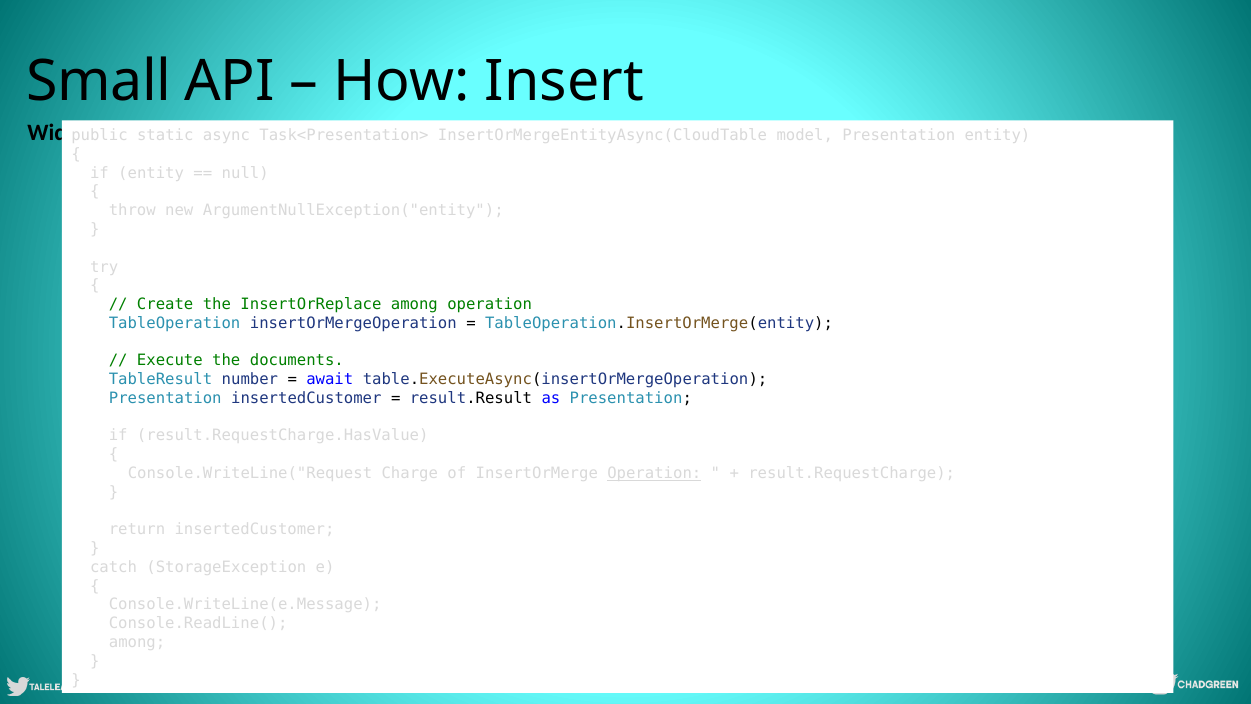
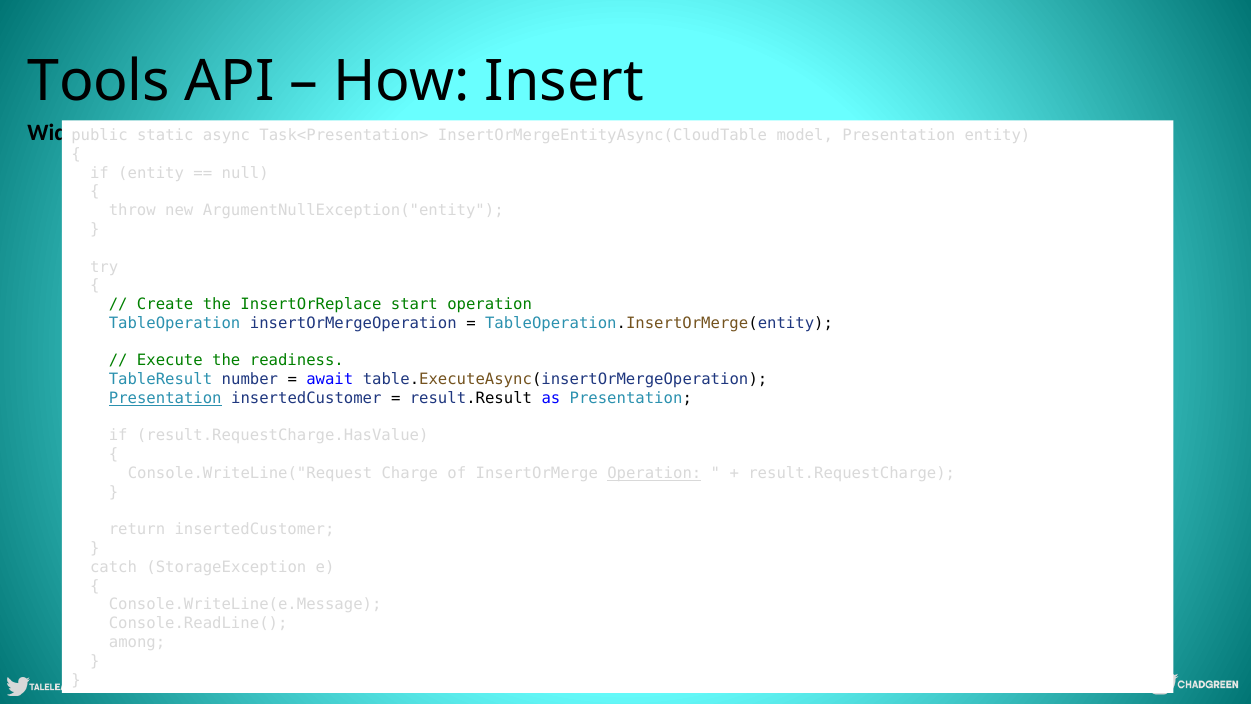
Small: Small -> Tools
InsertOrReplace among: among -> start
documents: documents -> readiness
Presentation at (165, 398) underline: none -> present
